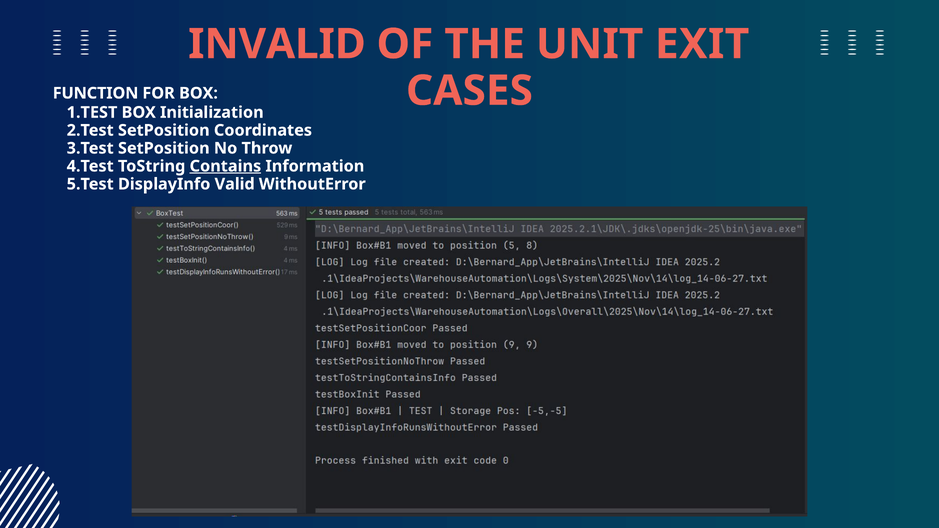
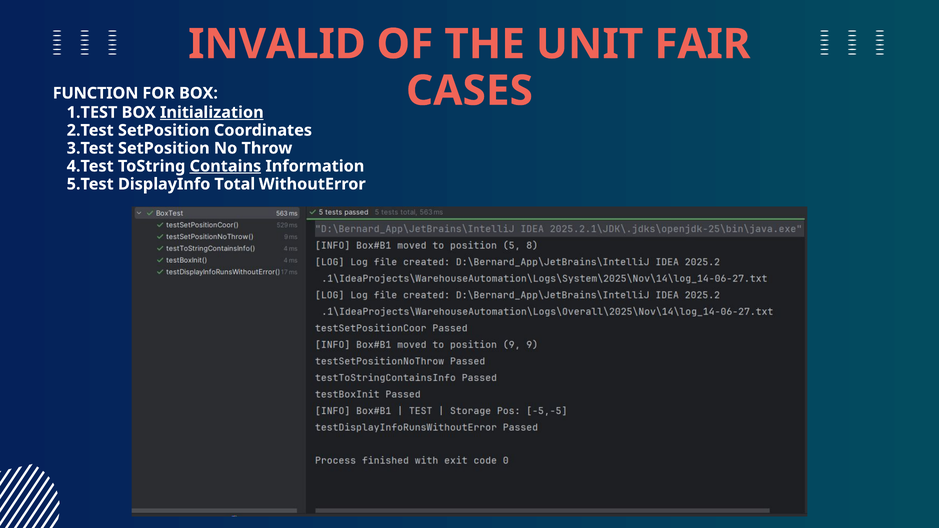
EXIT: EXIT -> FAIR
Initialization underline: none -> present
Valid: Valid -> Total
